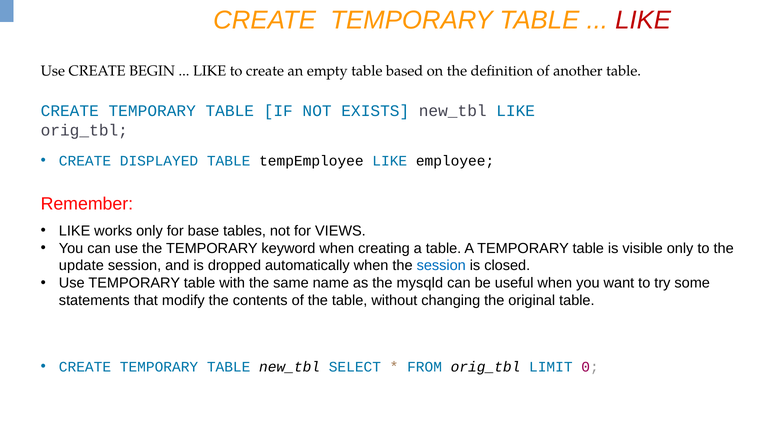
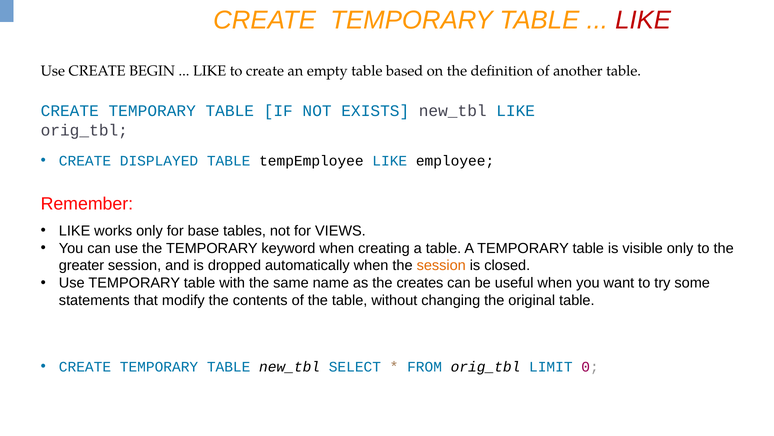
update: update -> greater
session at (441, 265) colour: blue -> orange
mysqld: mysqld -> creates
